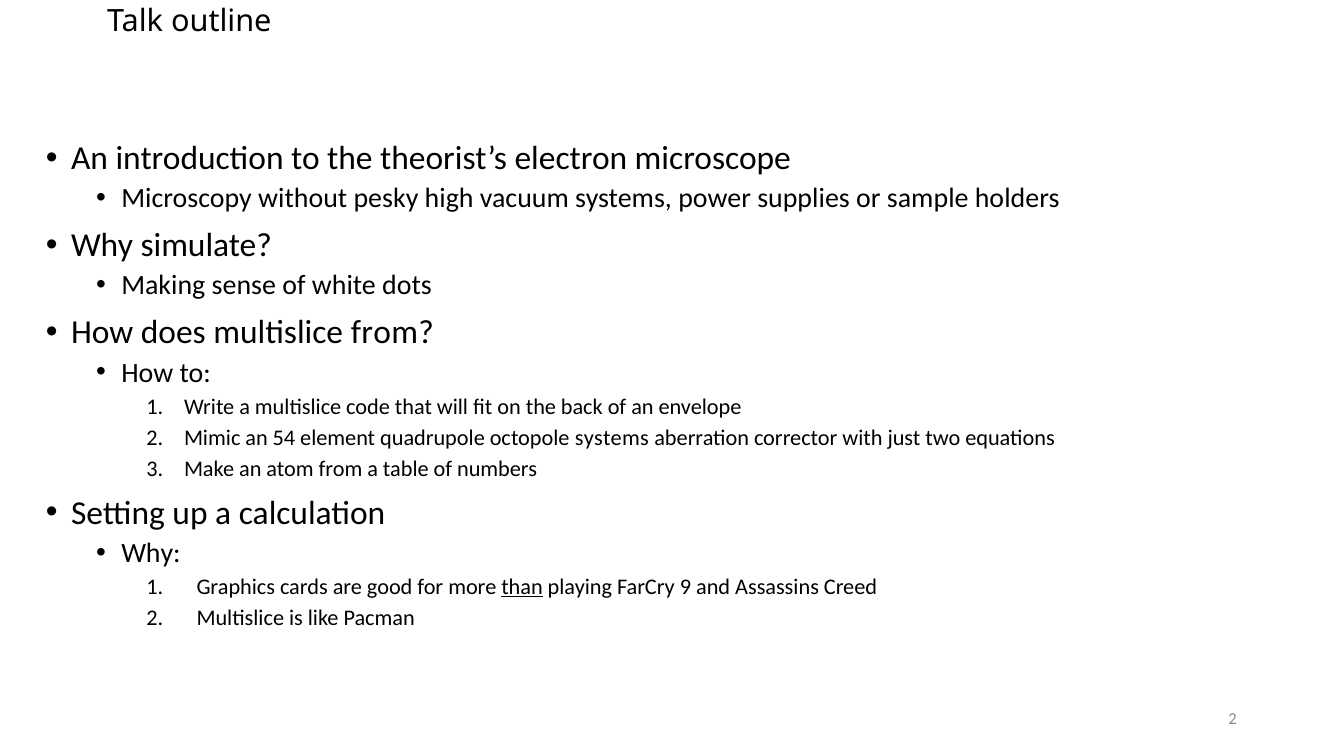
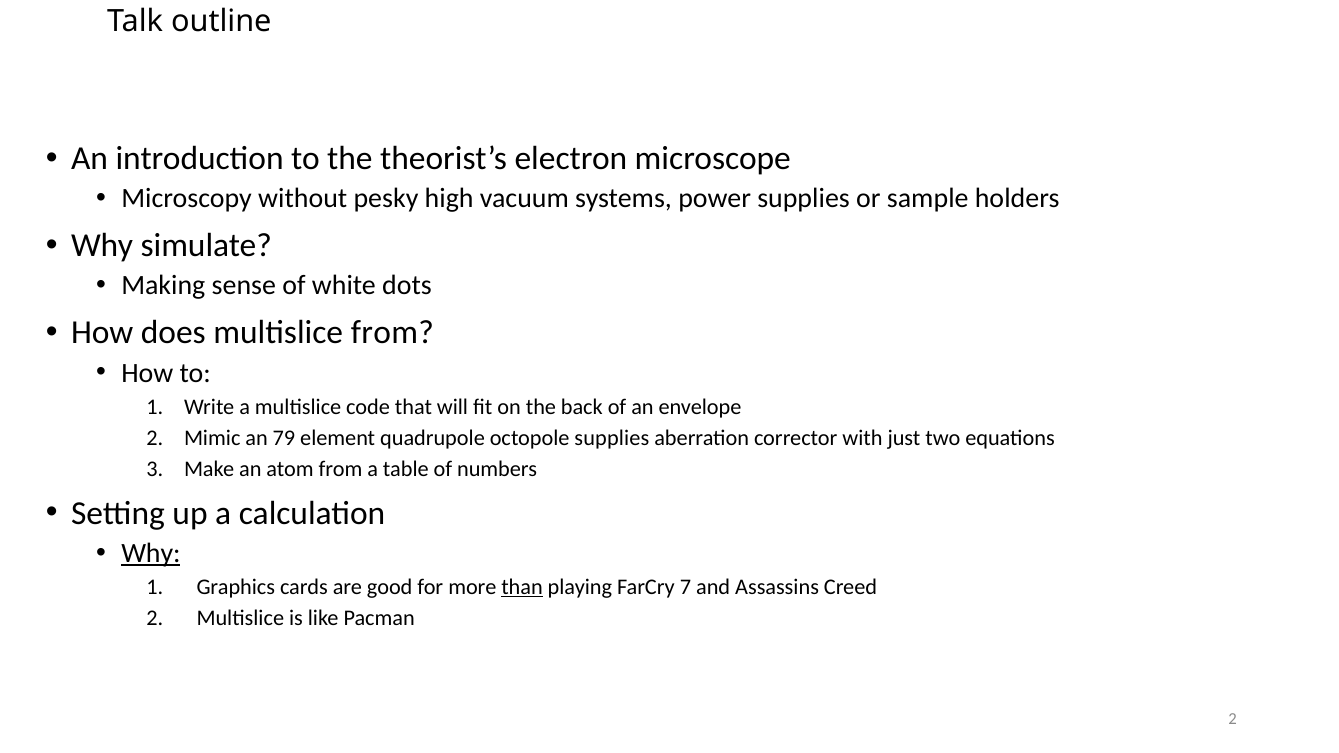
54: 54 -> 79
octopole systems: systems -> supplies
Why at (151, 553) underline: none -> present
9: 9 -> 7
